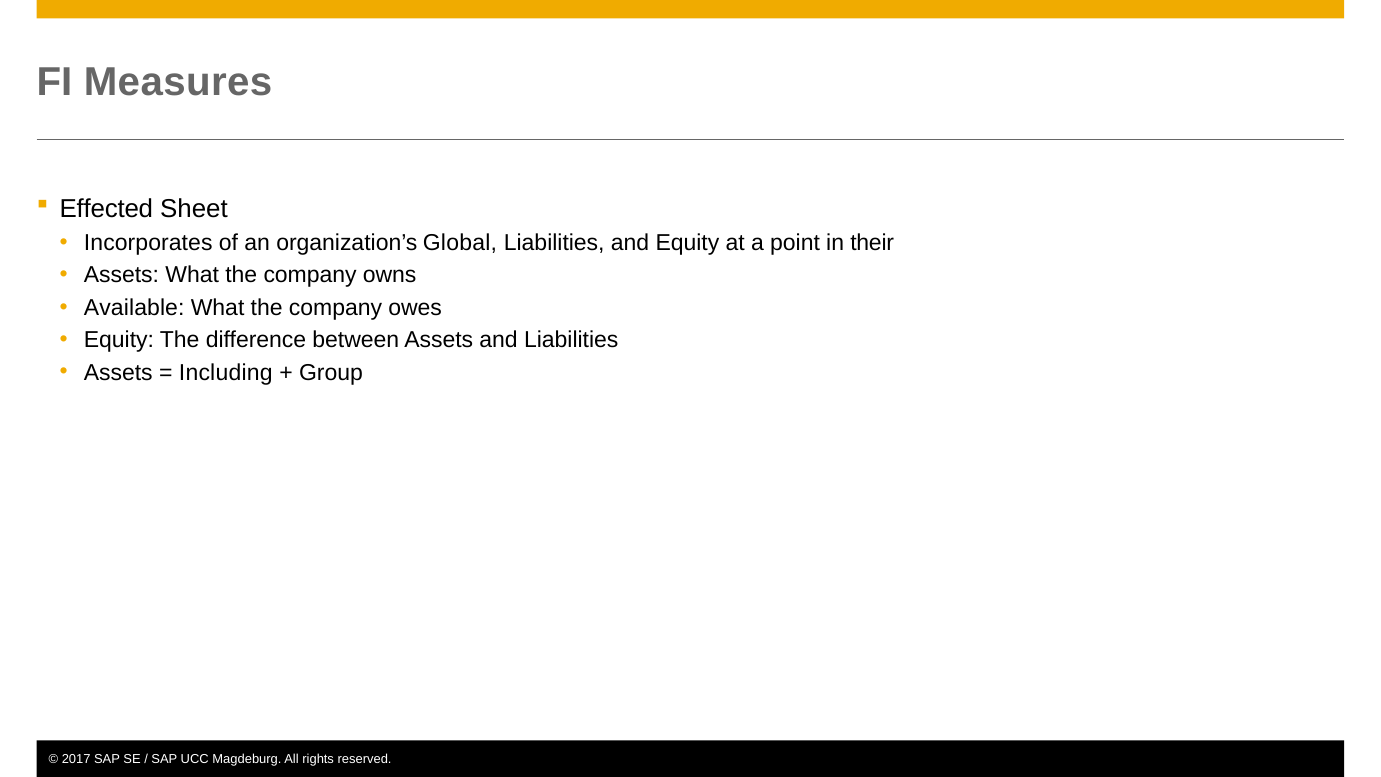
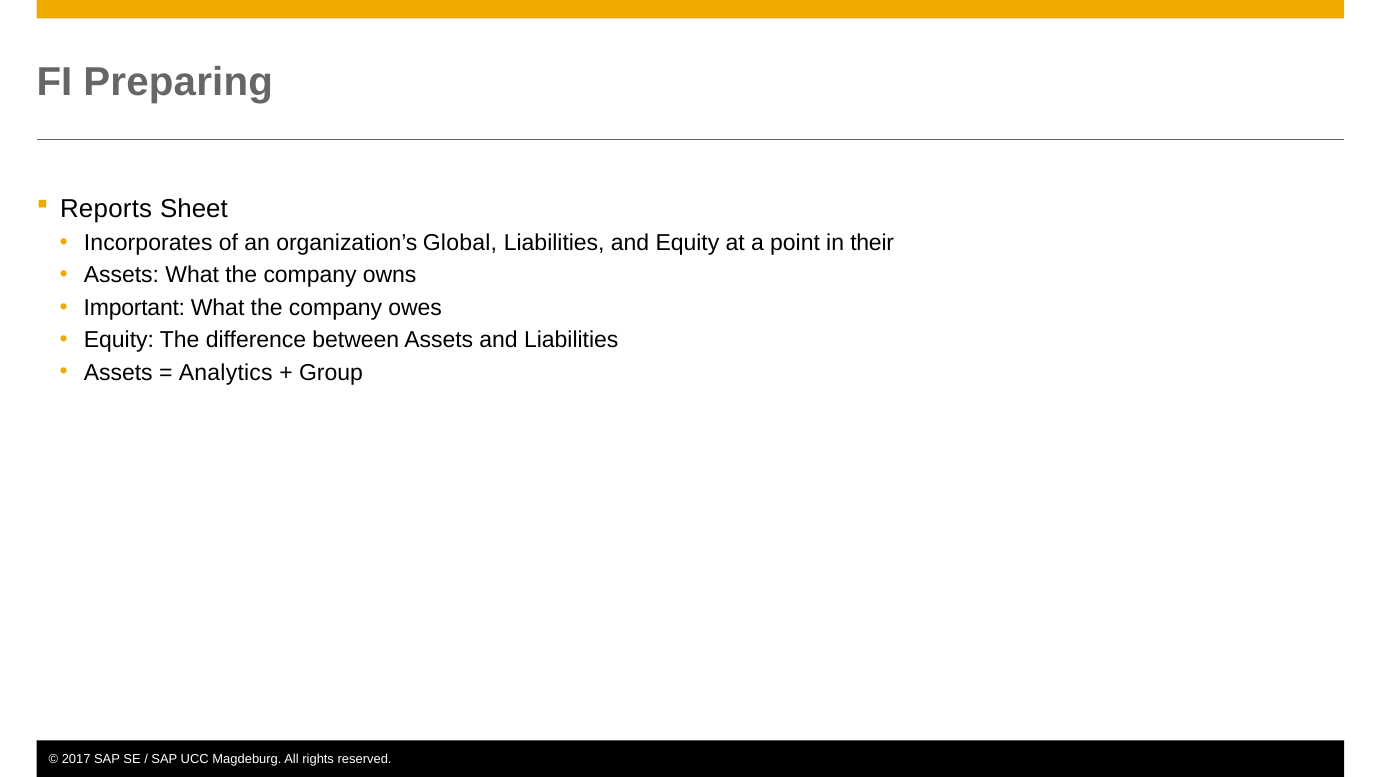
Measures: Measures -> Preparing
Effected: Effected -> Reports
Available: Available -> Important
Including: Including -> Analytics
